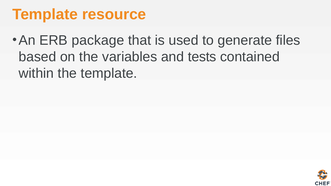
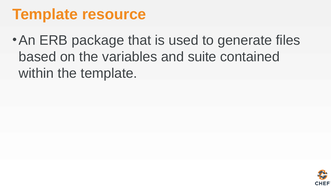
tests: tests -> suite
